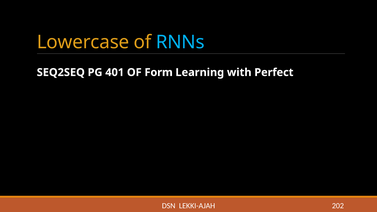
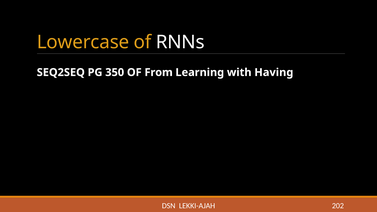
RNNs colour: light blue -> white
401: 401 -> 350
Form: Form -> From
Perfect: Perfect -> Having
